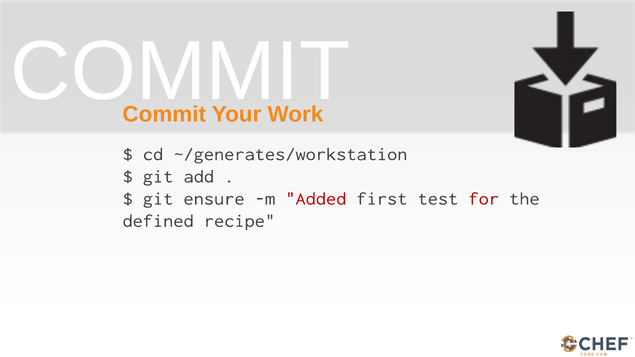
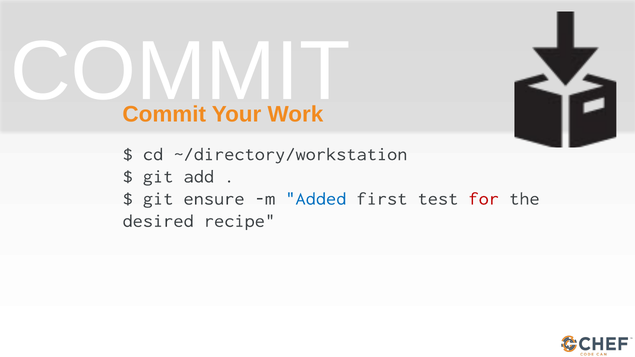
~/generates/workstation: ~/generates/workstation -> ~/directory/workstation
Added colour: red -> blue
defined: defined -> desired
